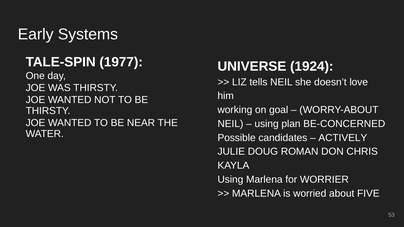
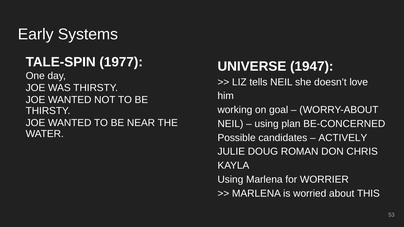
1924: 1924 -> 1947
FIVE: FIVE -> THIS
